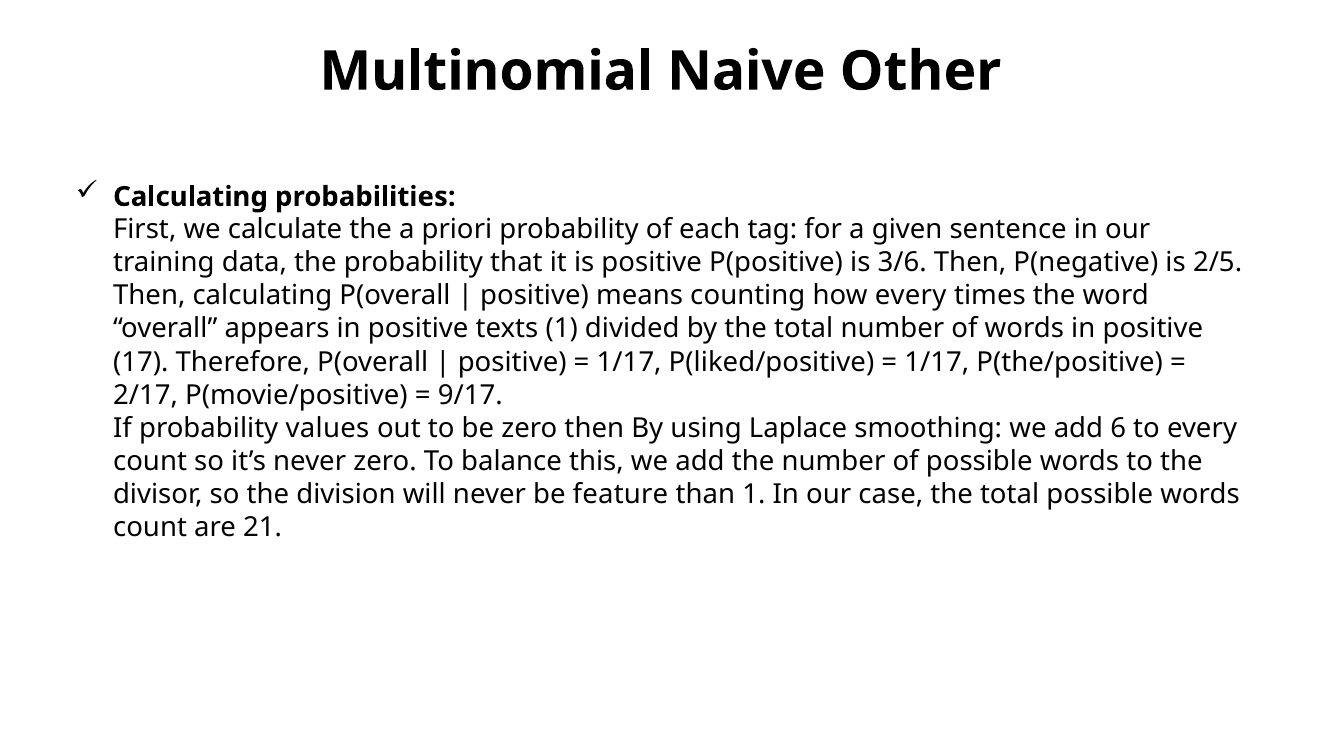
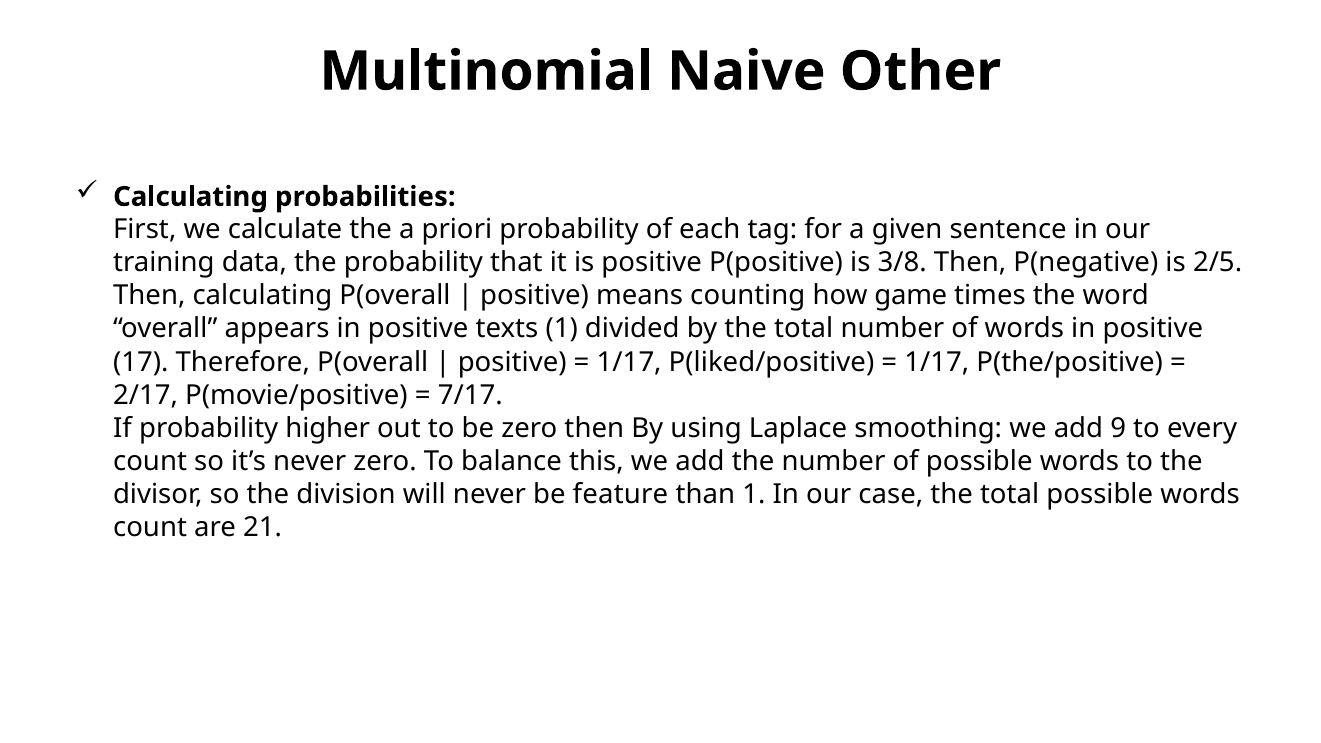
3/6: 3/6 -> 3/8
how every: every -> game
9/17: 9/17 -> 7/17
values: values -> higher
6: 6 -> 9
